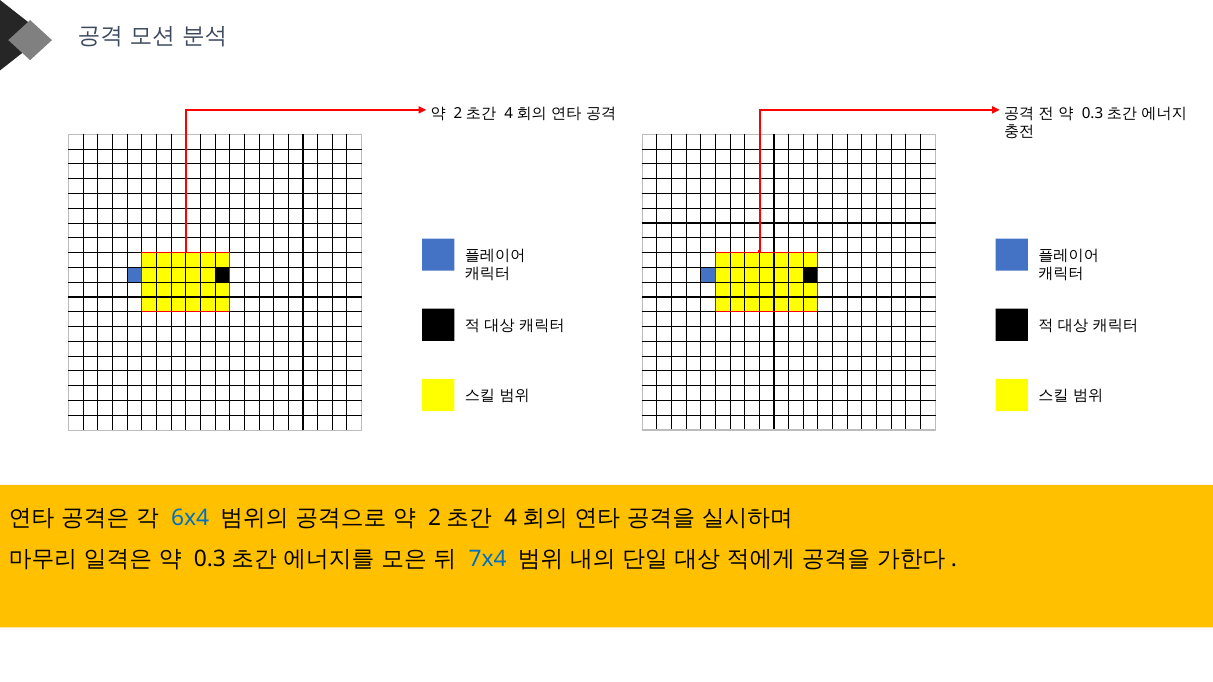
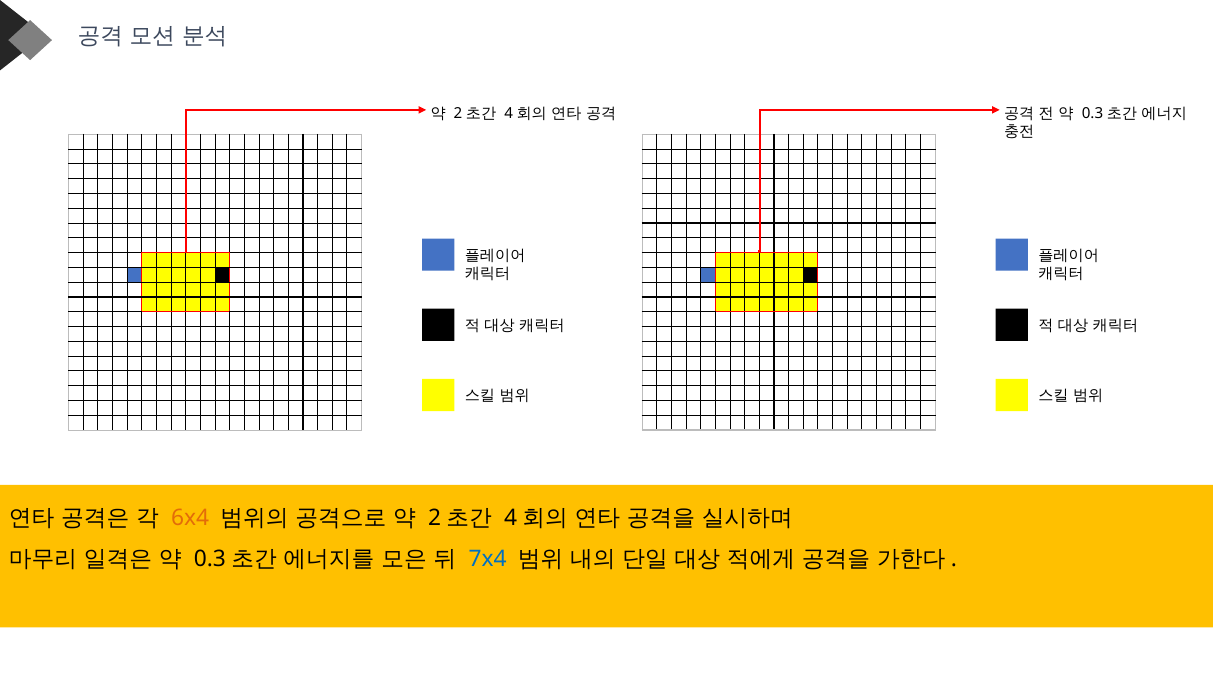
6x4 colour: blue -> orange
